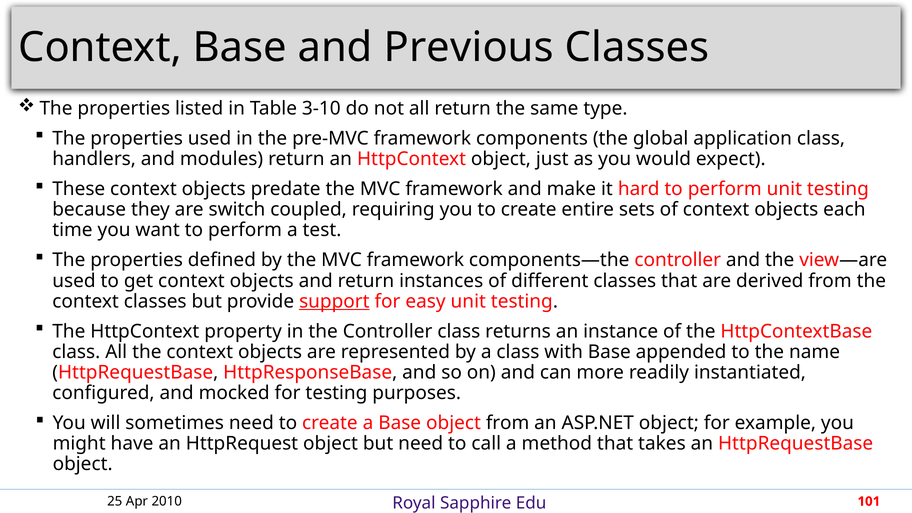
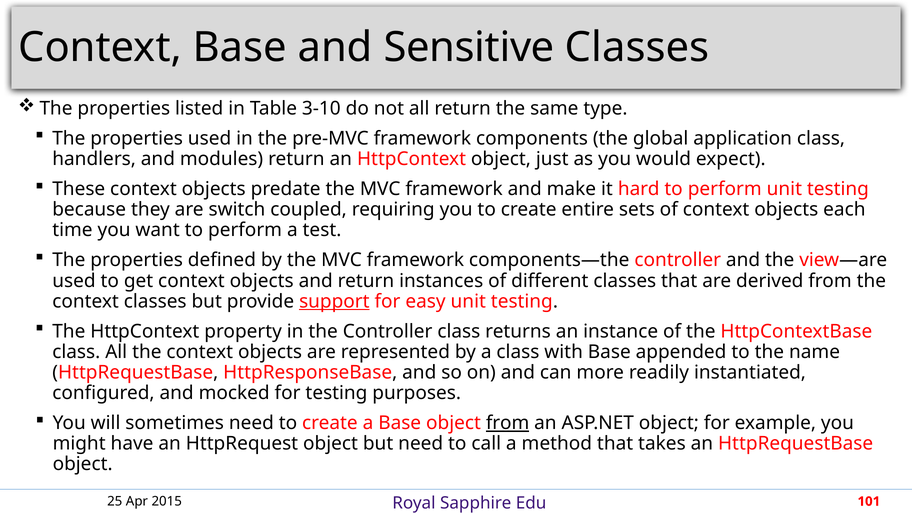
Previous: Previous -> Sensitive
from at (508, 423) underline: none -> present
2010: 2010 -> 2015
